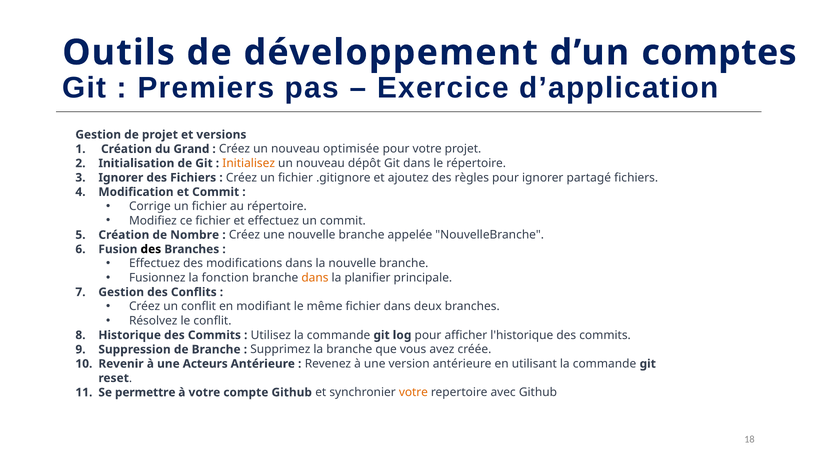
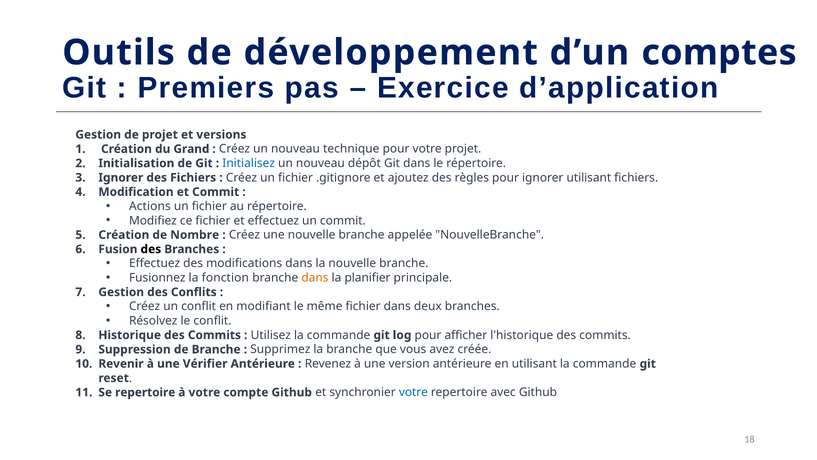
optimisée: optimisée -> technique
Initialisez colour: orange -> blue
ignorer partagé: partagé -> utilisant
Corrige: Corrige -> Actions
Acteurs: Acteurs -> Vérifier
Se permettre: permettre -> repertoire
votre at (413, 392) colour: orange -> blue
